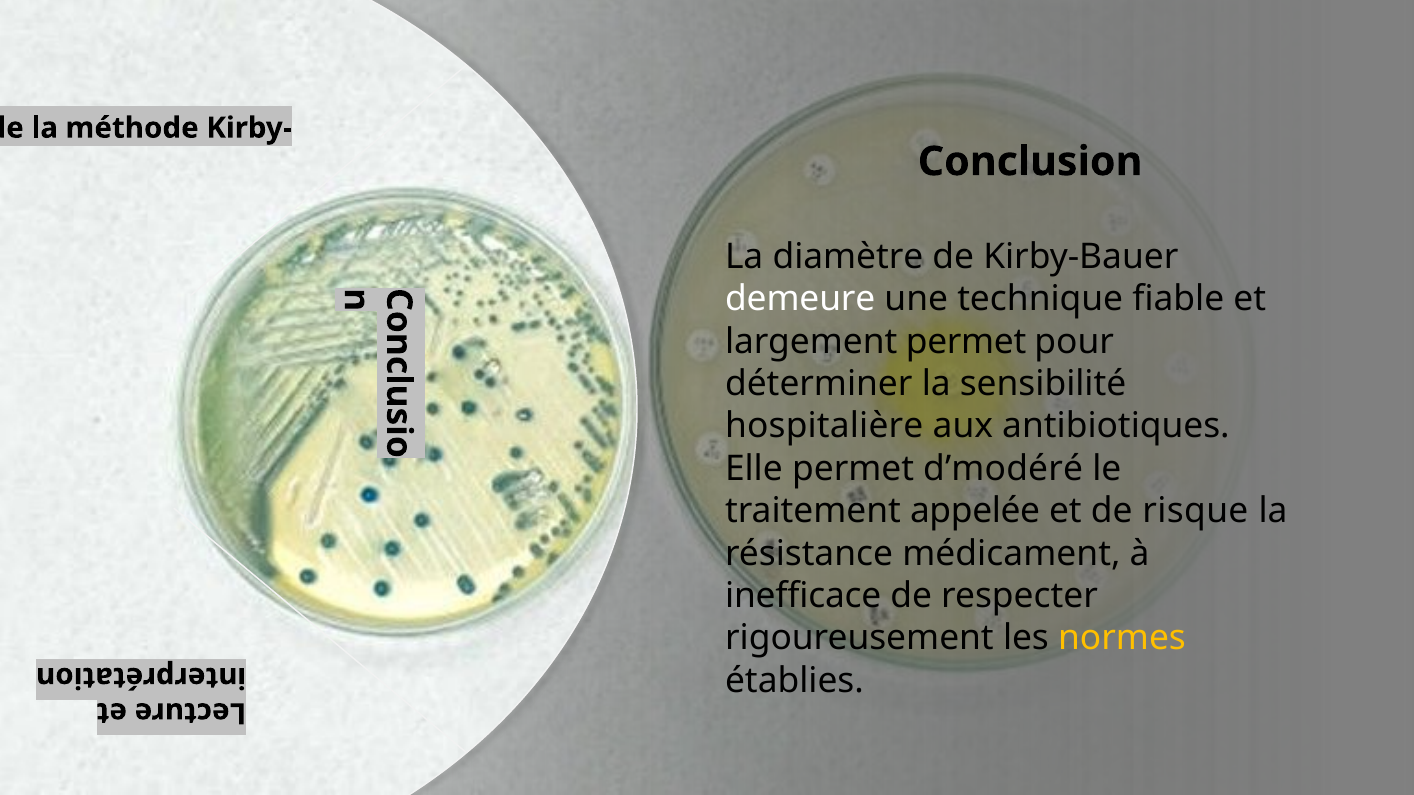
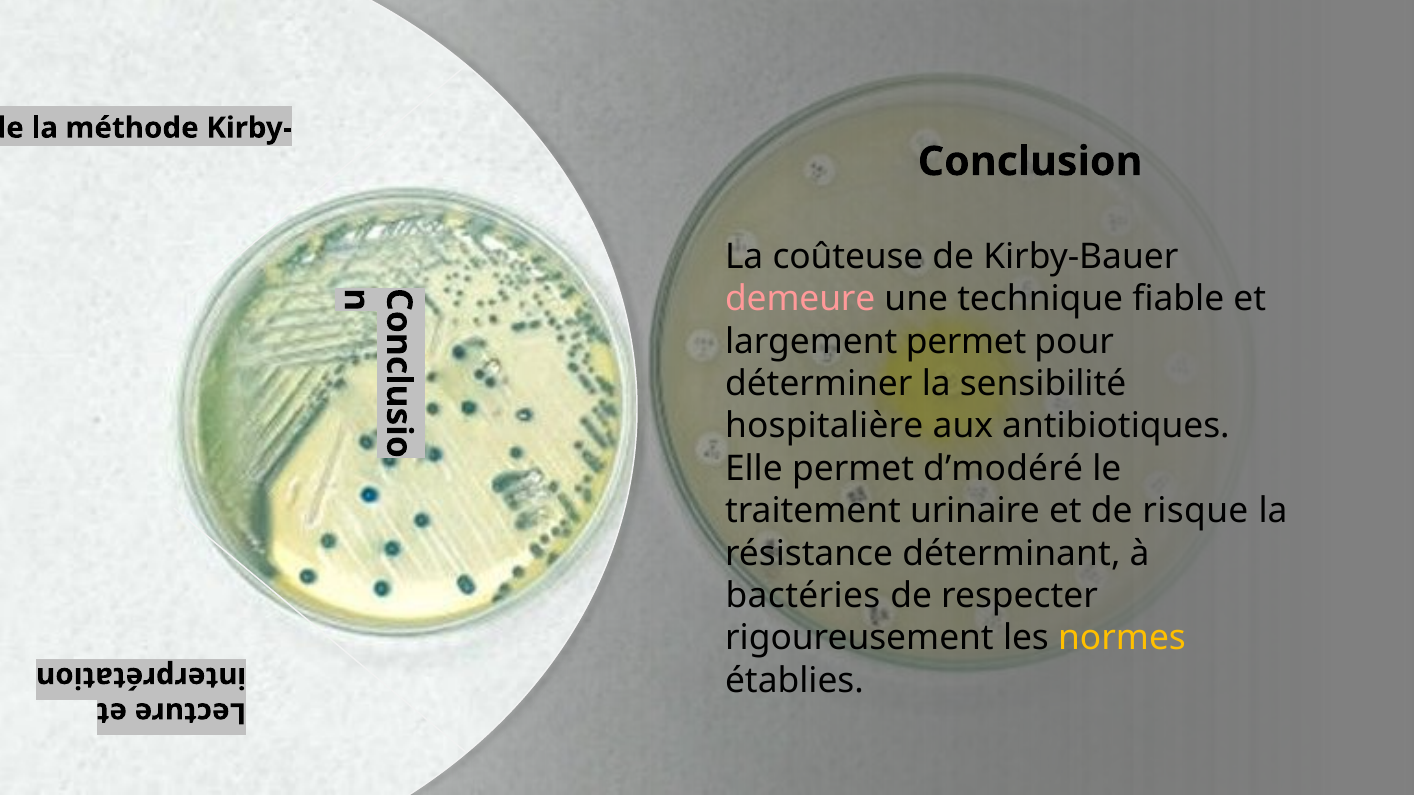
diamètre: diamètre -> coûteuse
demeure colour: white -> pink
appelée: appelée -> urinaire
médicament: médicament -> déterminant
inefficace: inefficace -> bactéries
